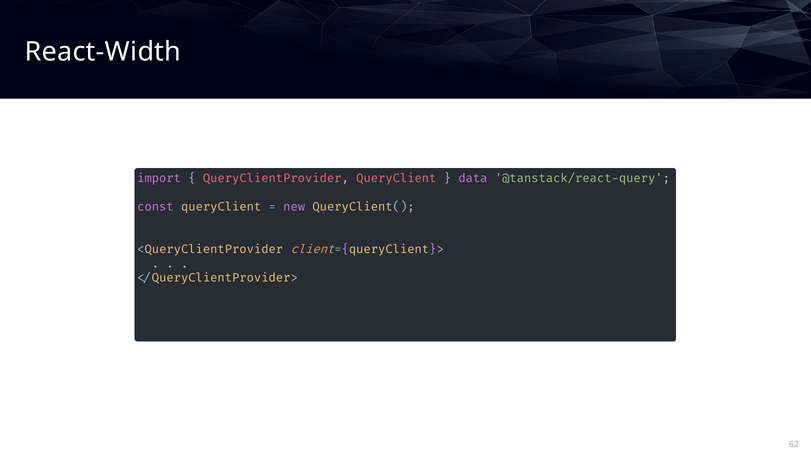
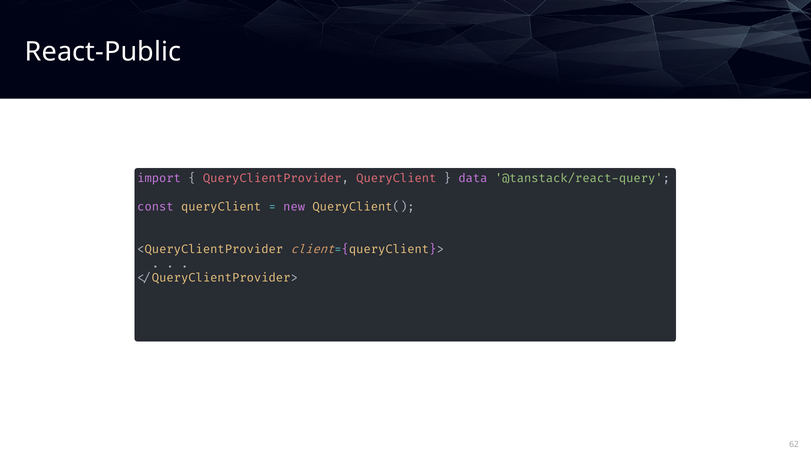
React-Width: React-Width -> React-Public
